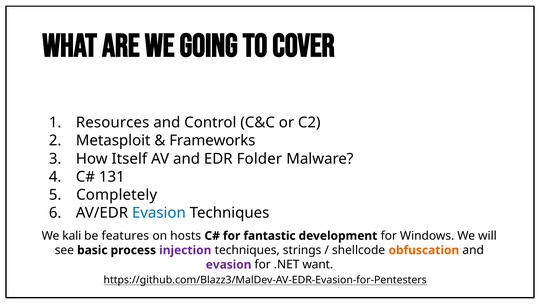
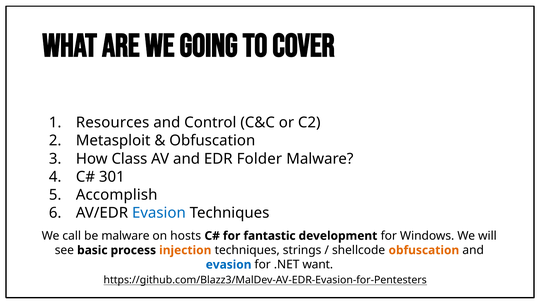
Frameworks at (212, 141): Frameworks -> Obfuscation
Itself: Itself -> Class
131: 131 -> 301
Completely: Completely -> Accomplish
kali: kali -> call
be features: features -> malware
injection colour: purple -> orange
evasion at (229, 264) colour: purple -> blue
